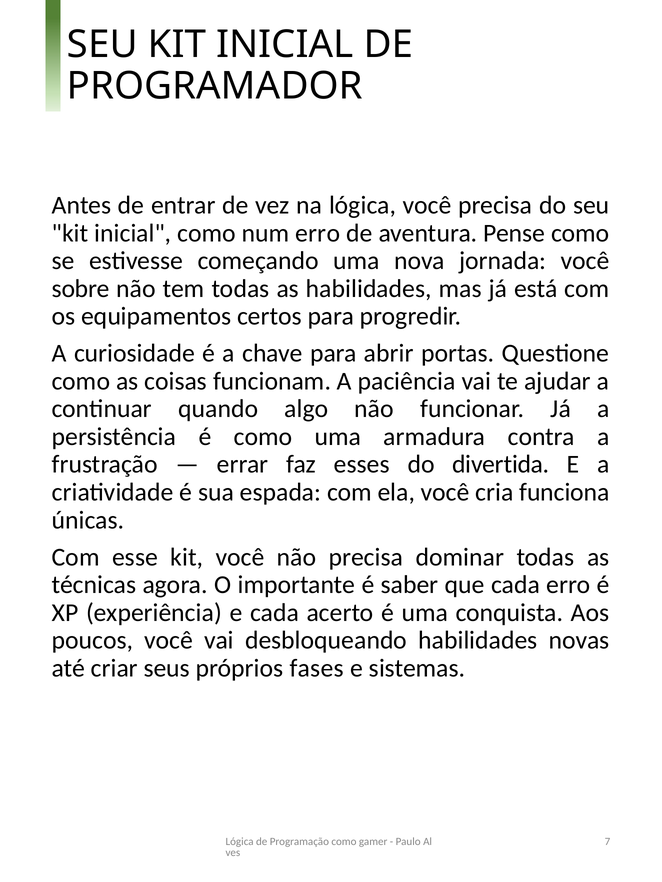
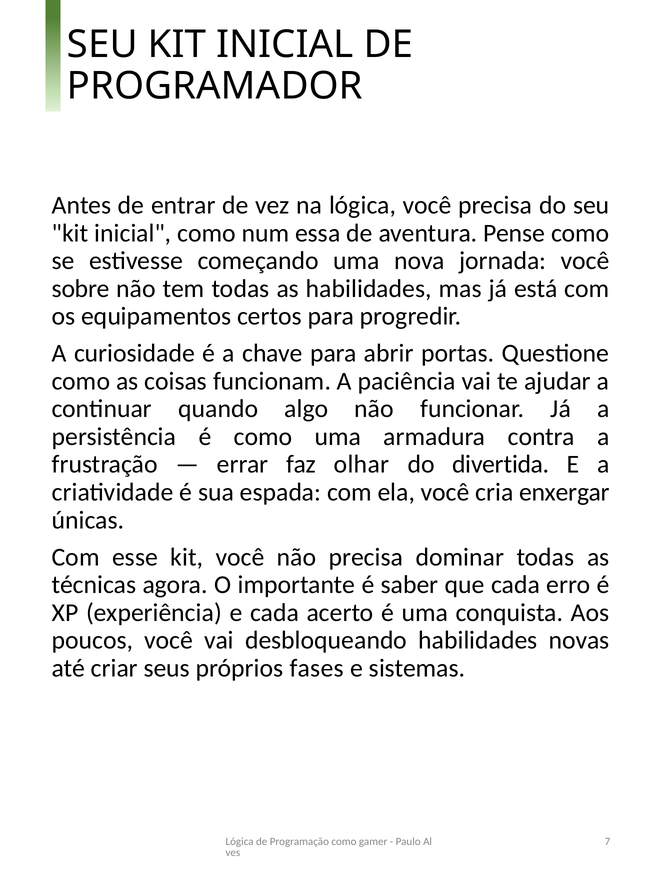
num erro: erro -> essa
esses: esses -> olhar
funciona: funciona -> enxergar
